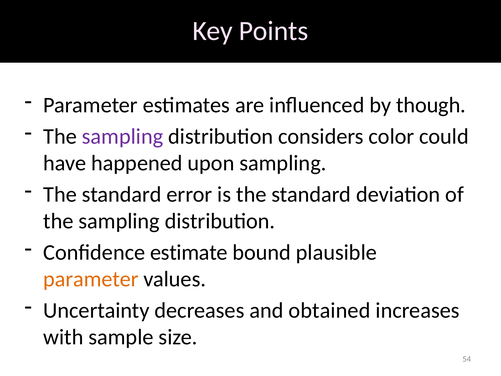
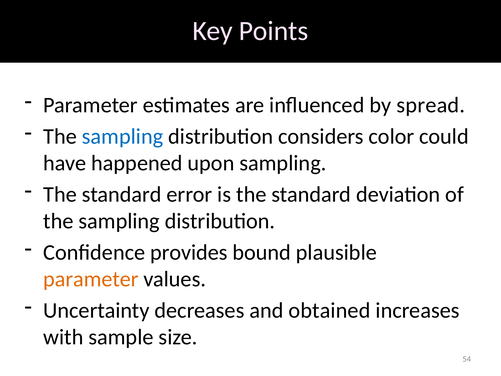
though: though -> spread
sampling at (123, 136) colour: purple -> blue
estimate: estimate -> provides
